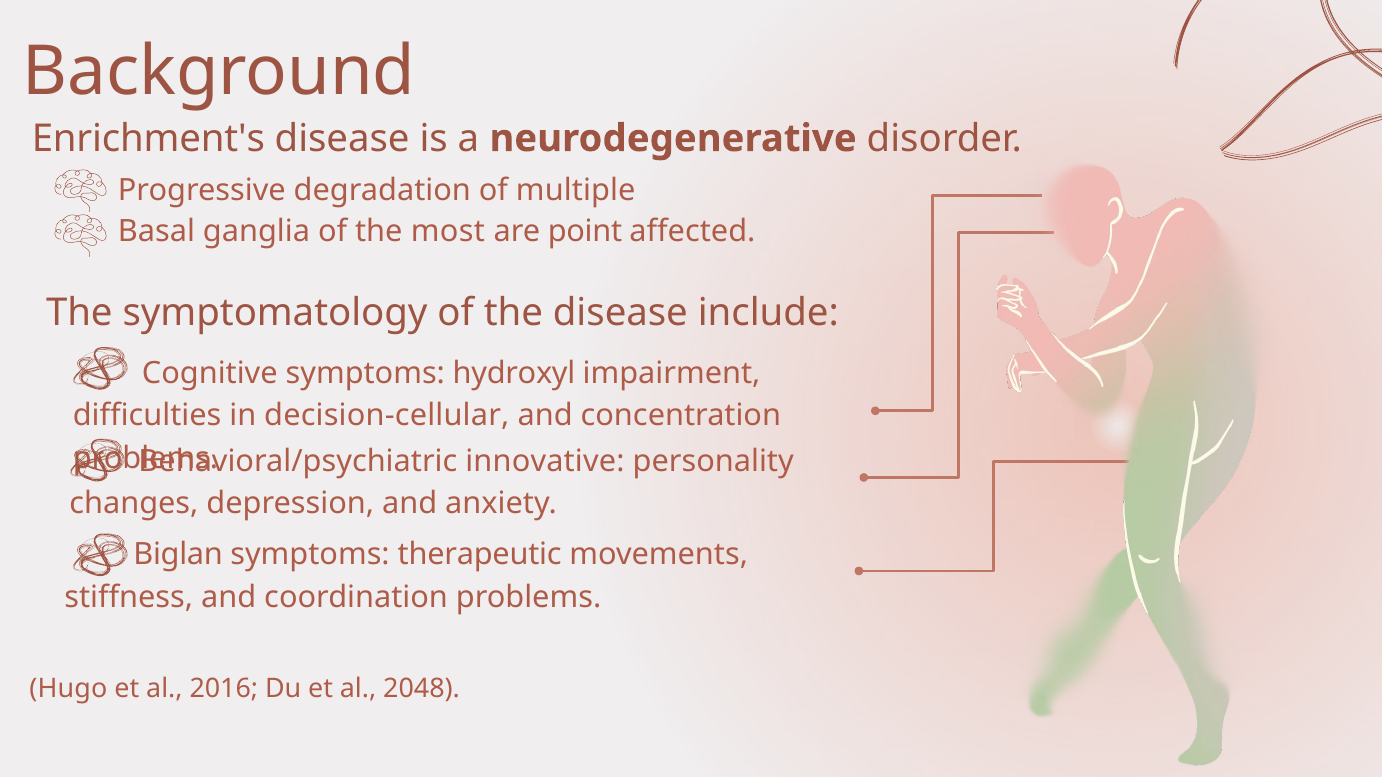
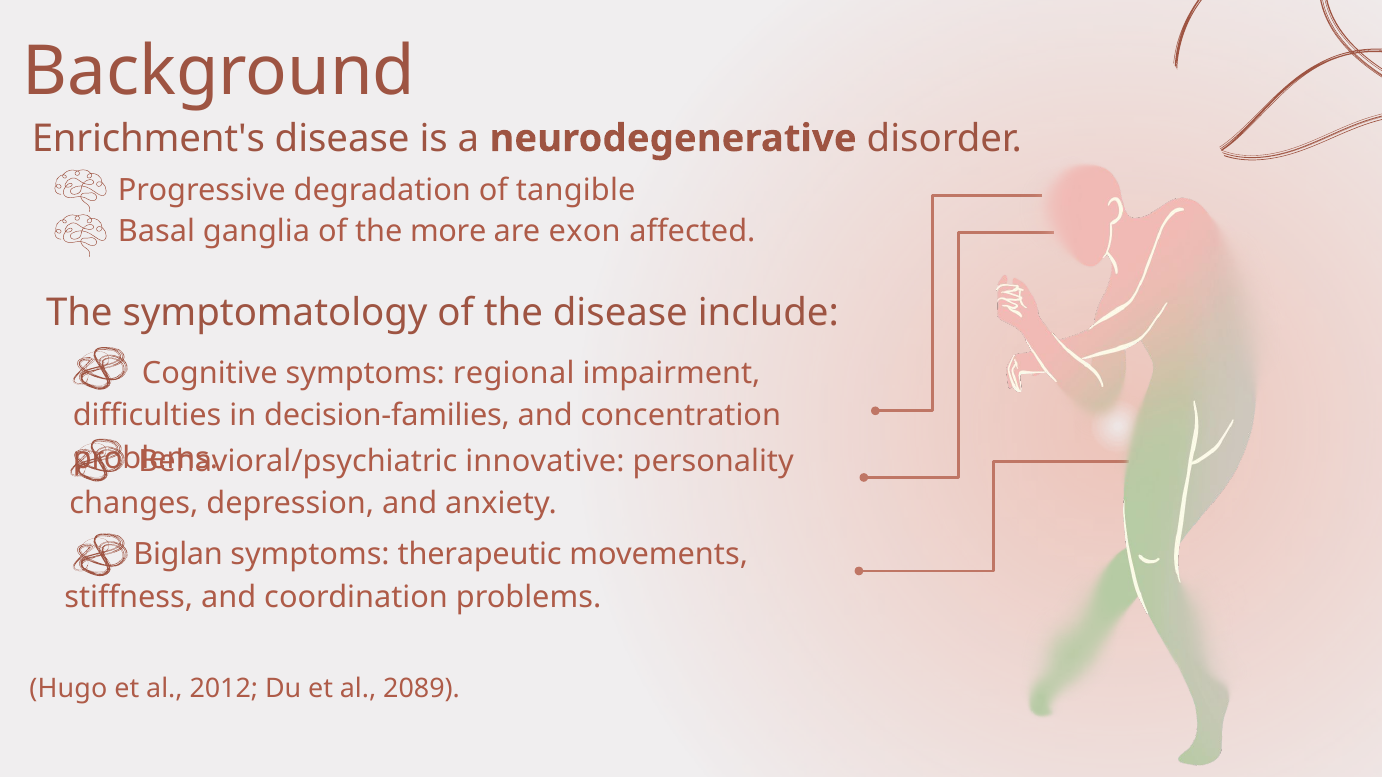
multiple: multiple -> tangible
most: most -> more
point: point -> exon
hydroxyl: hydroxyl -> regional
decision-cellular: decision-cellular -> decision-families
2016: 2016 -> 2012
2048: 2048 -> 2089
